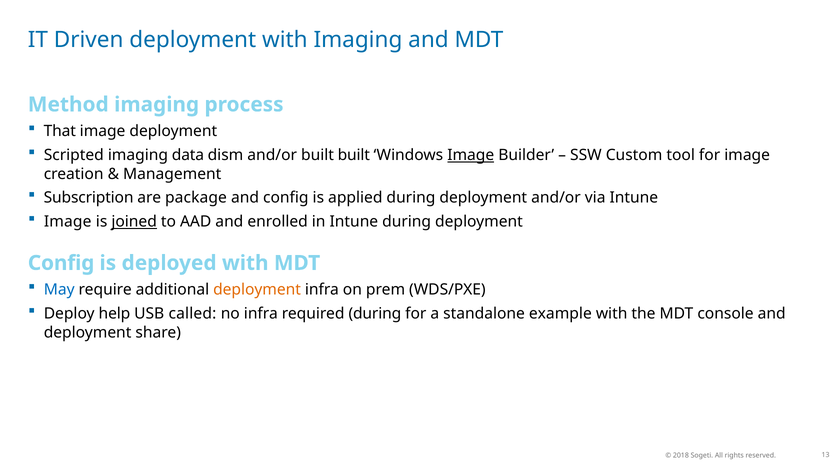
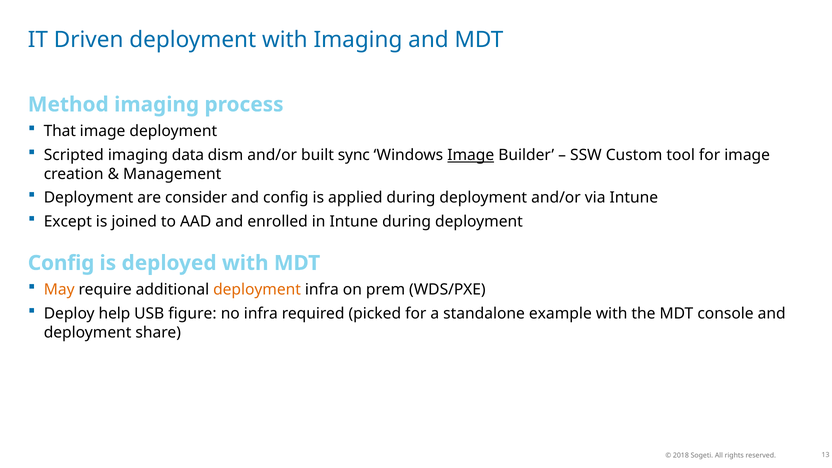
built built: built -> sync
Subscription at (89, 198): Subscription -> Deployment
package: package -> consider
Image at (68, 222): Image -> Except
joined underline: present -> none
May colour: blue -> orange
called: called -> figure
required during: during -> picked
